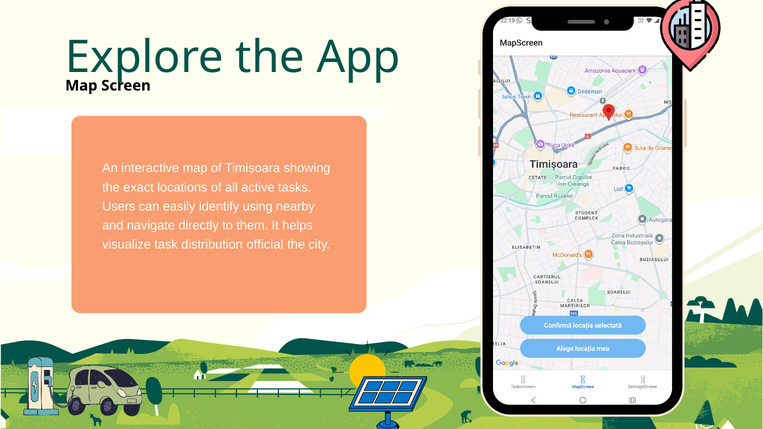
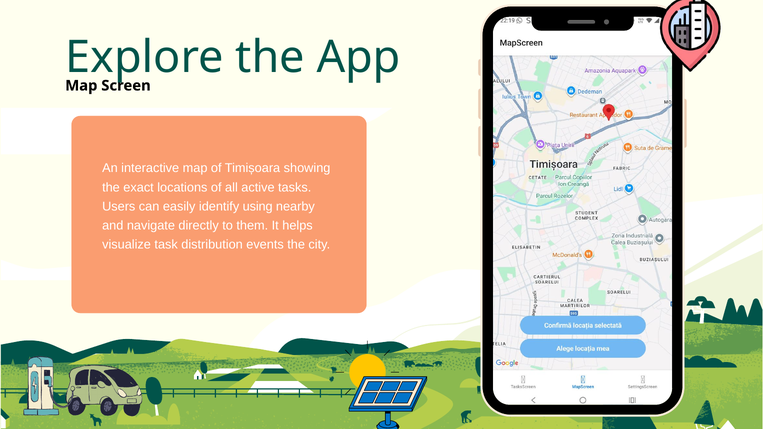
official: official -> events
